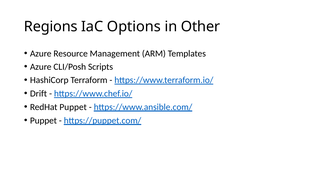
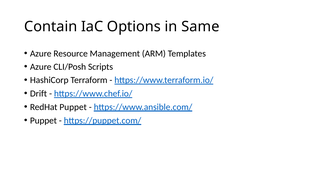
Regions: Regions -> Contain
Other: Other -> Same
